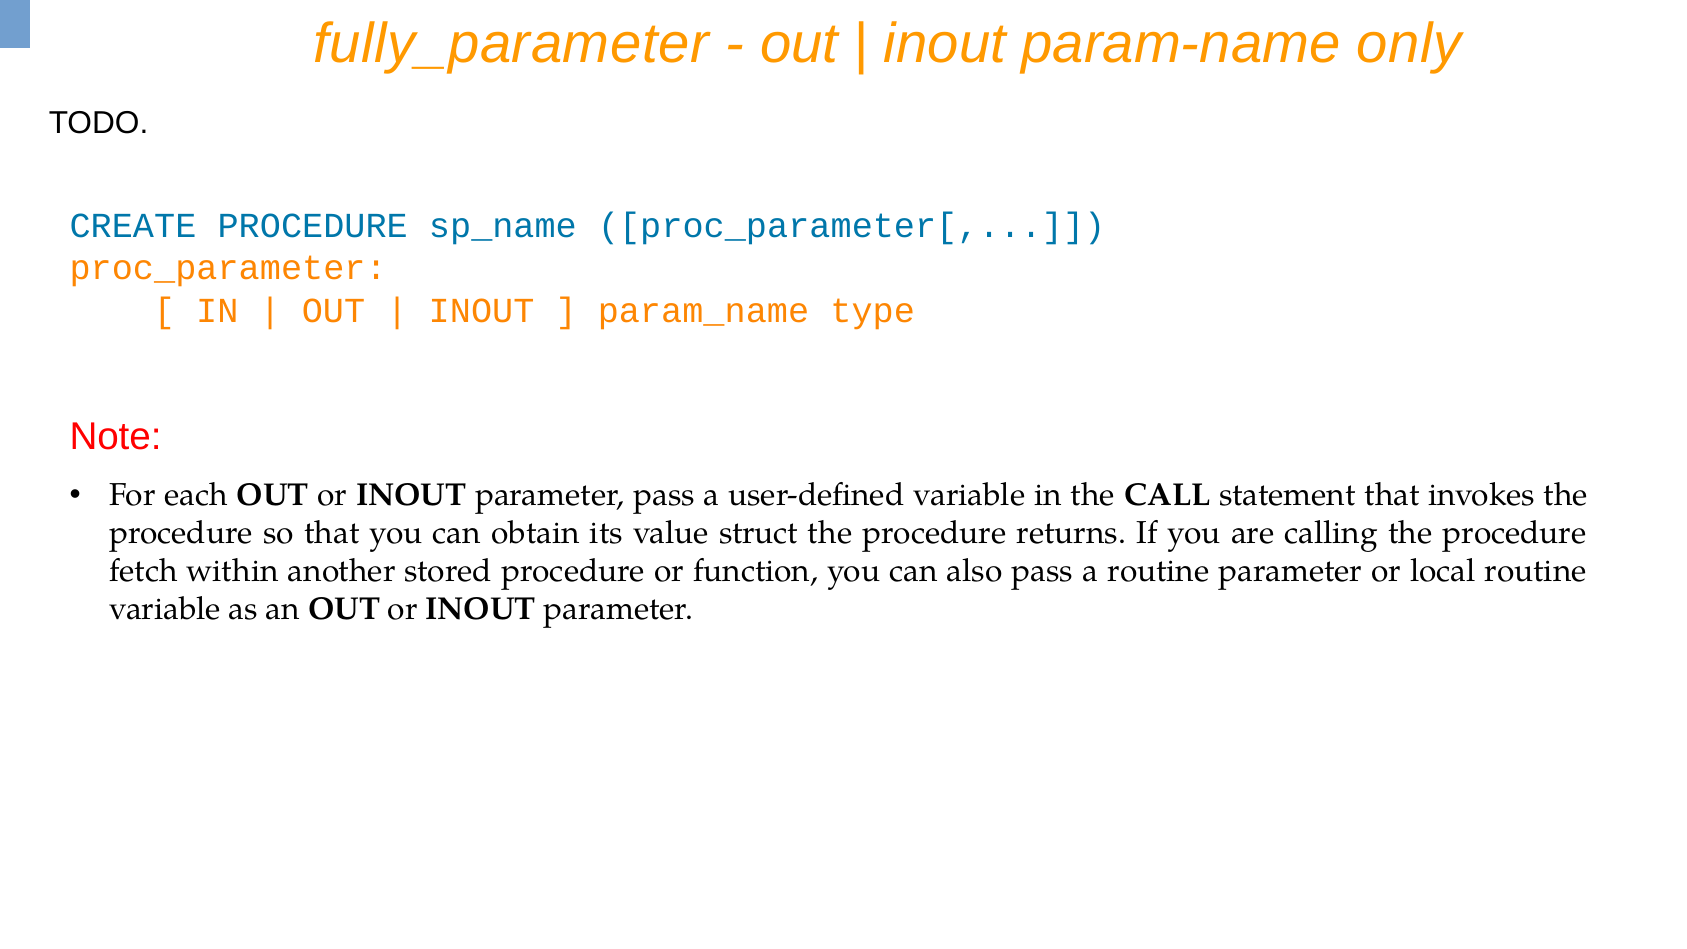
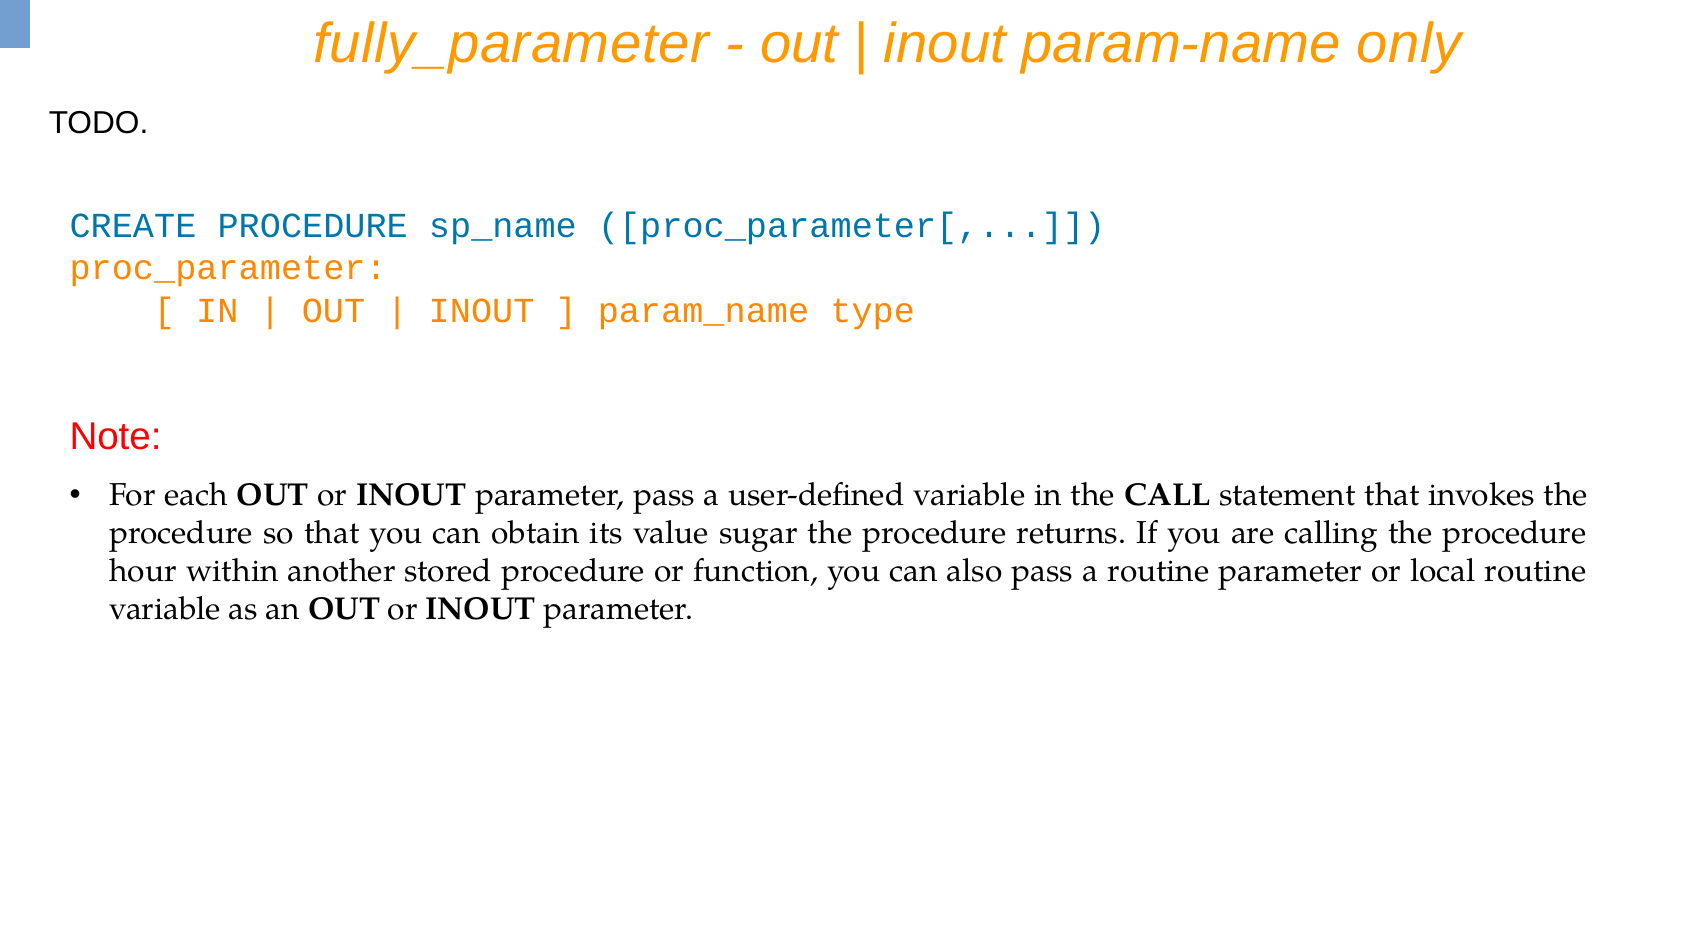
struct: struct -> sugar
fetch: fetch -> hour
